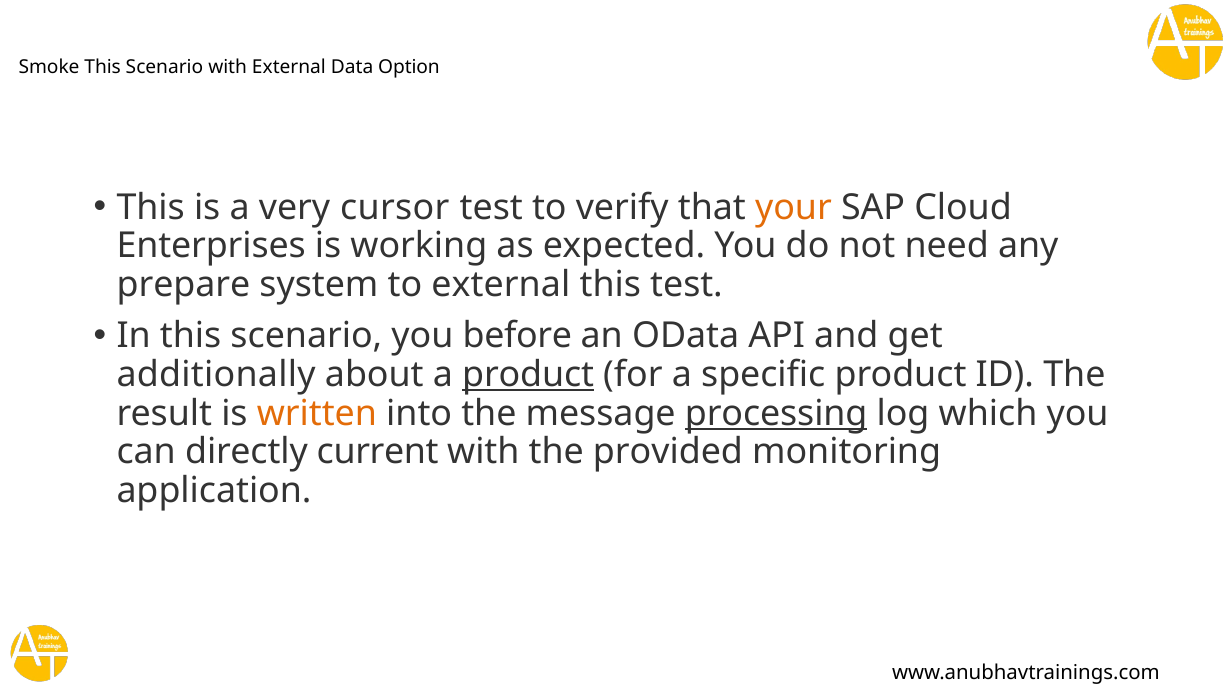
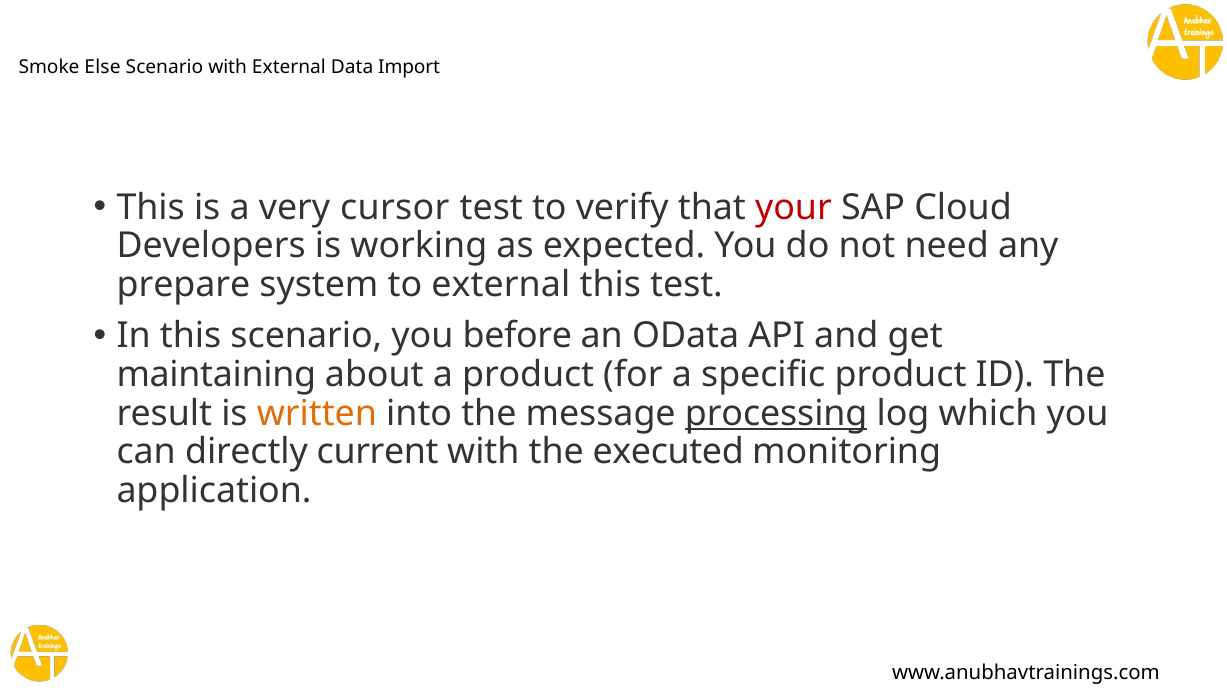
Smoke This: This -> Else
Option: Option -> Import
your colour: orange -> red
Enterprises: Enterprises -> Developers
additionally: additionally -> maintaining
product at (528, 375) underline: present -> none
provided: provided -> executed
